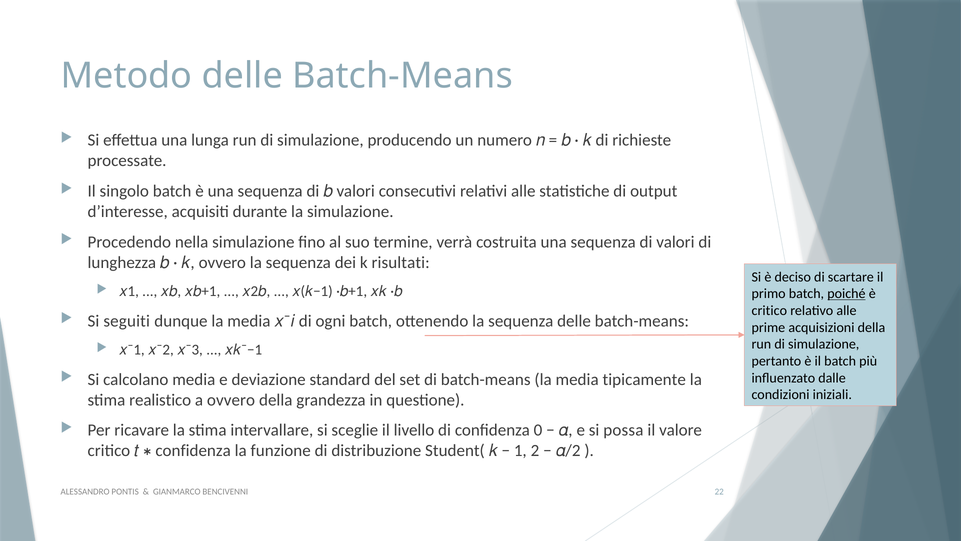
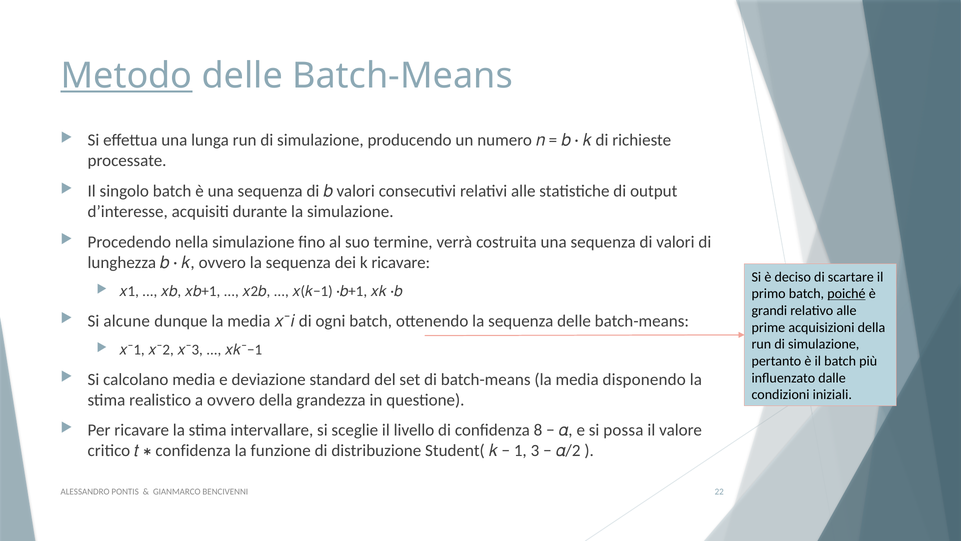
Metodo underline: none -> present
k risultati: risultati -> ricavare
critico at (769, 310): critico -> grandi
seguiti: seguiti -> alcune
tipicamente: tipicamente -> disponendo
0: 0 -> 8
1 2: 2 -> 3
